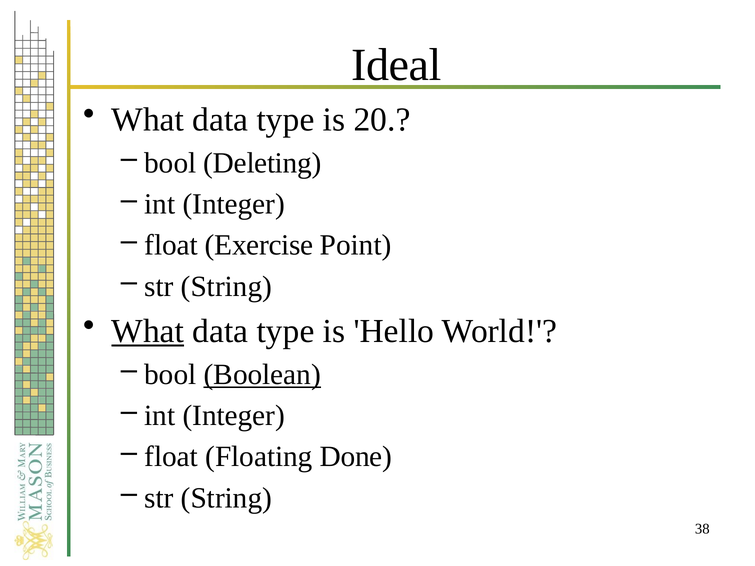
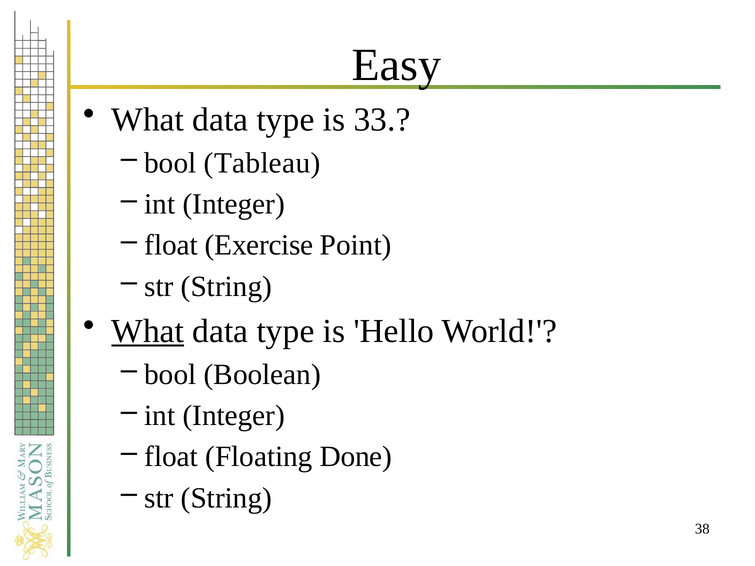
Ideal: Ideal -> Easy
20: 20 -> 33
Deleting: Deleting -> Tableau
Boolean underline: present -> none
